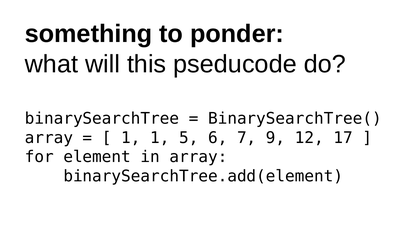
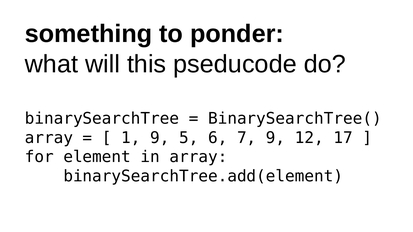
1 1: 1 -> 9
